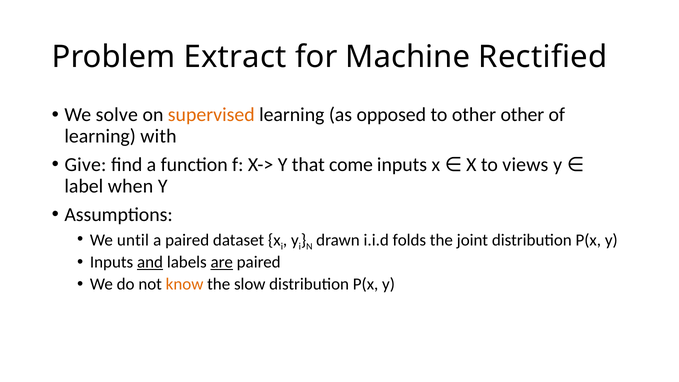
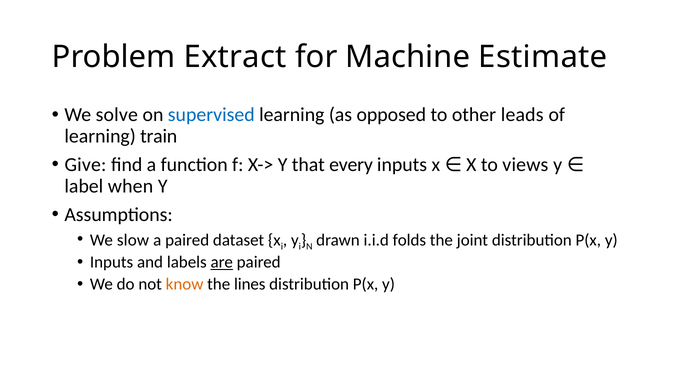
Rectified: Rectified -> Estimate
supervised colour: orange -> blue
other other: other -> leads
with: with -> train
come: come -> every
until: until -> slow
and underline: present -> none
slow: slow -> lines
